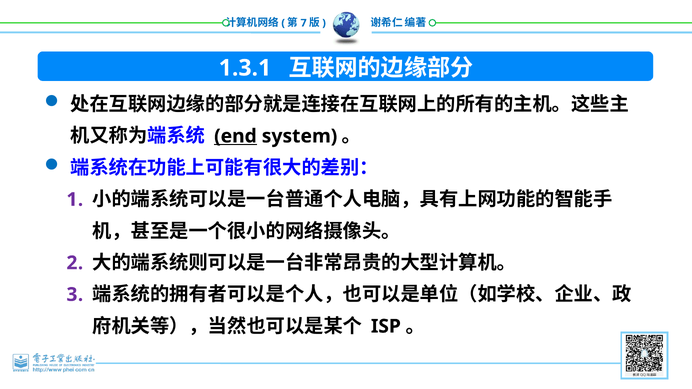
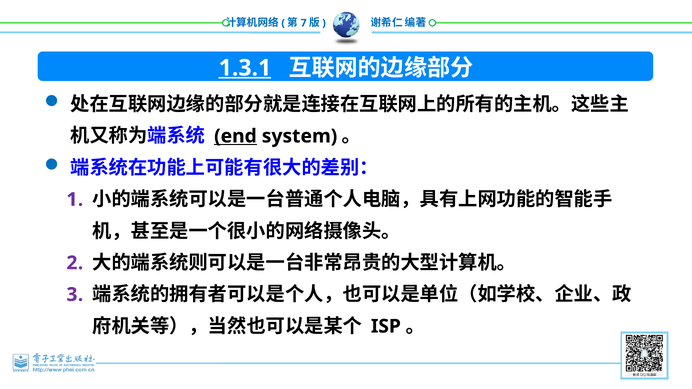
1.3.1 underline: none -> present
